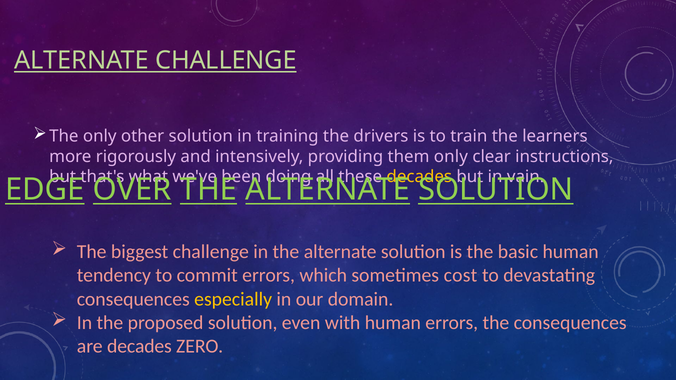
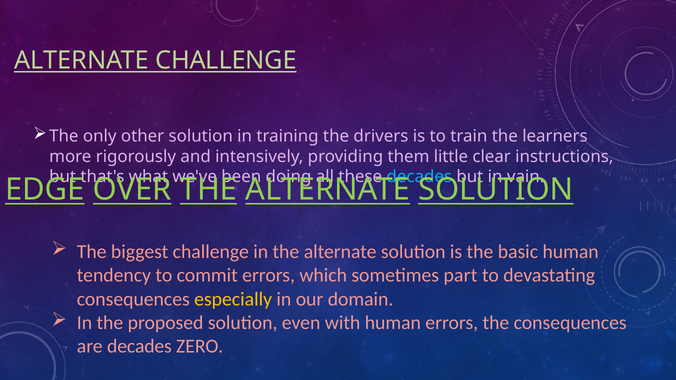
them only: only -> little
decades at (419, 177) colour: yellow -> light blue
cost: cost -> part
